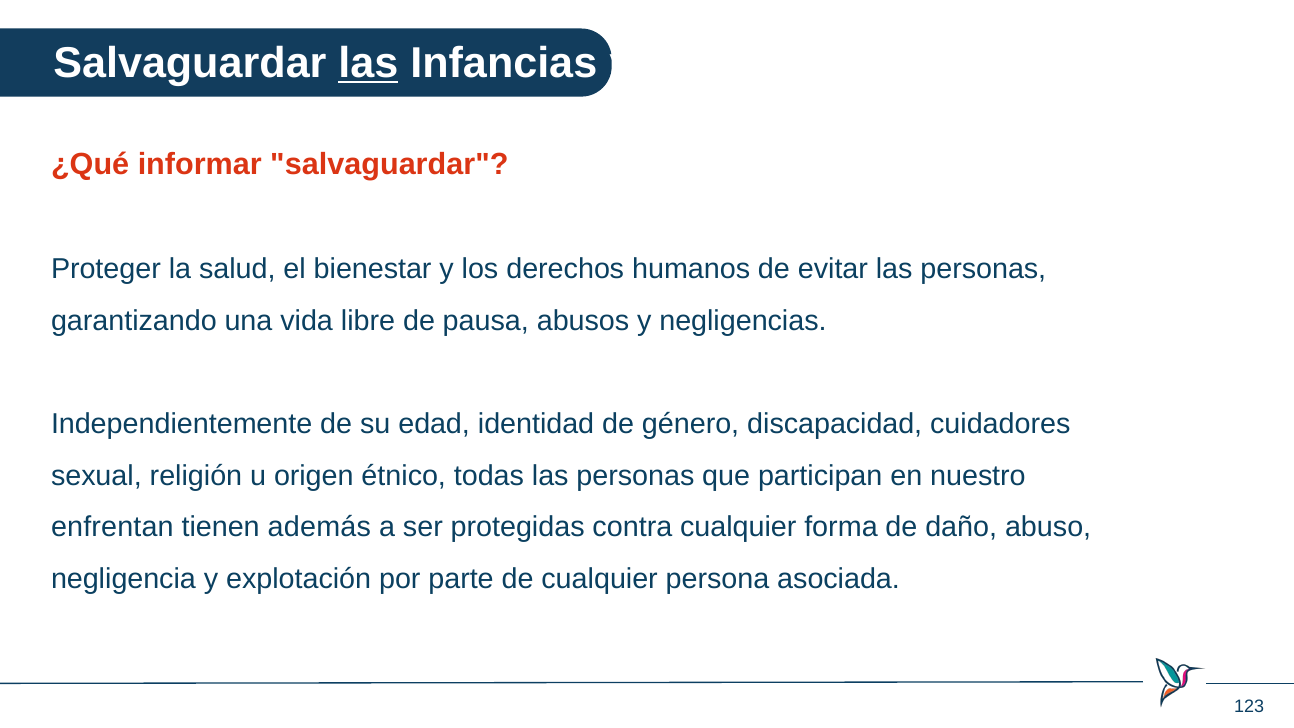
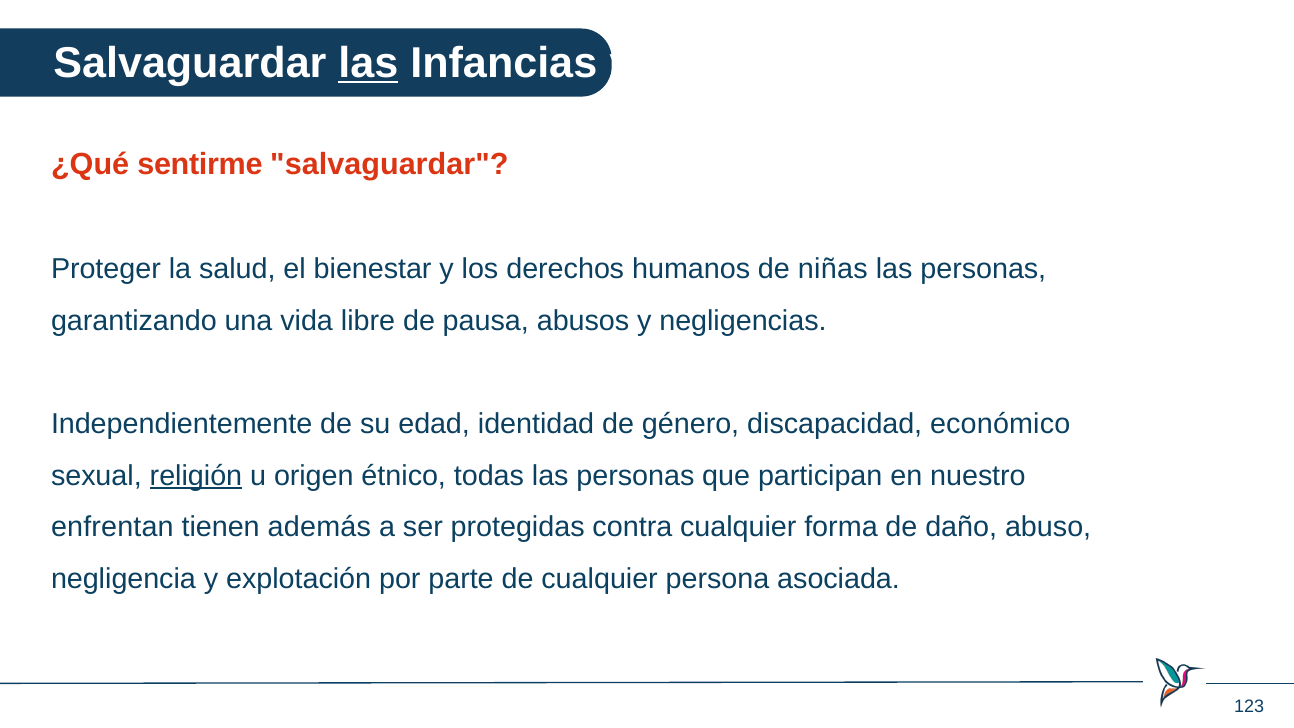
informar: informar -> sentirme
evitar: evitar -> niñas
cuidadores: cuidadores -> económico
religión underline: none -> present
